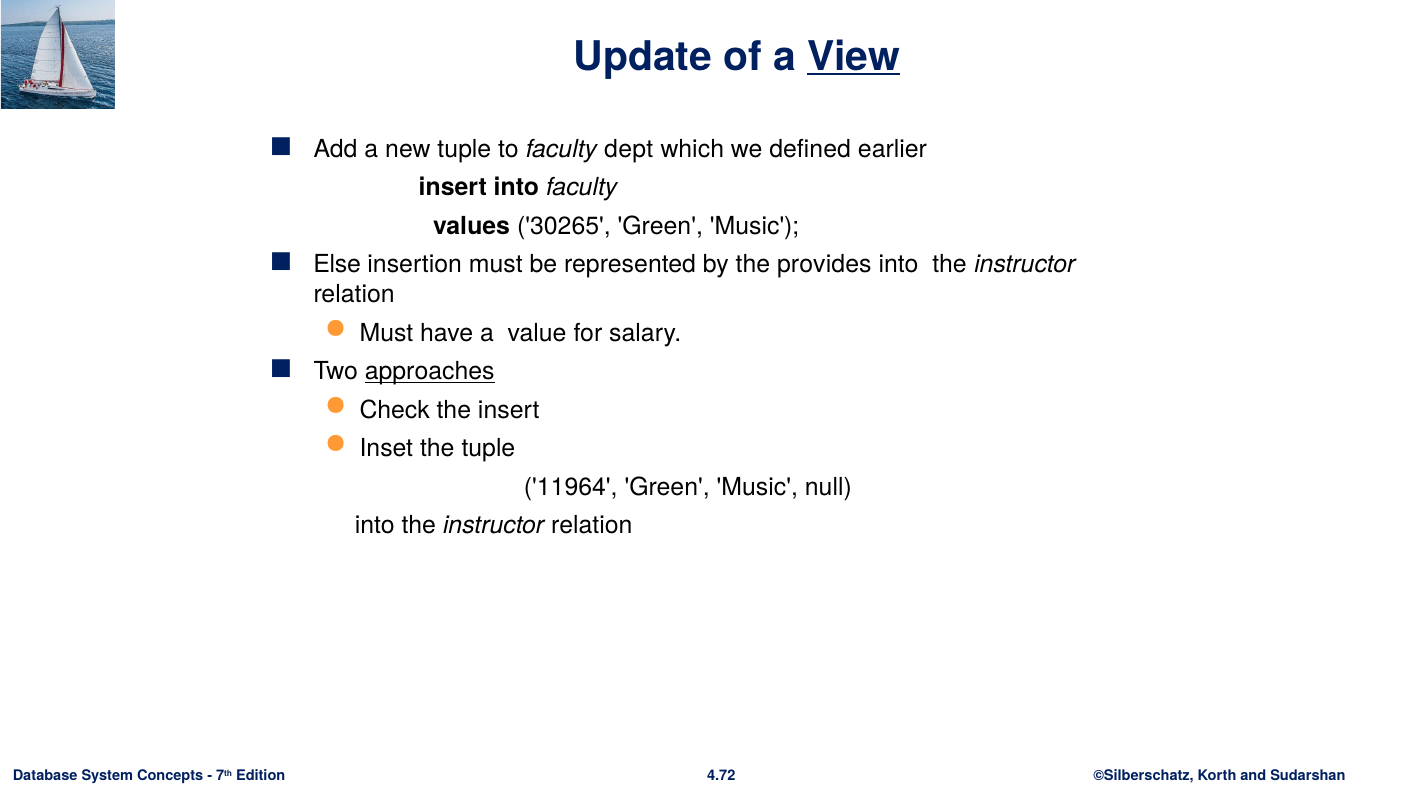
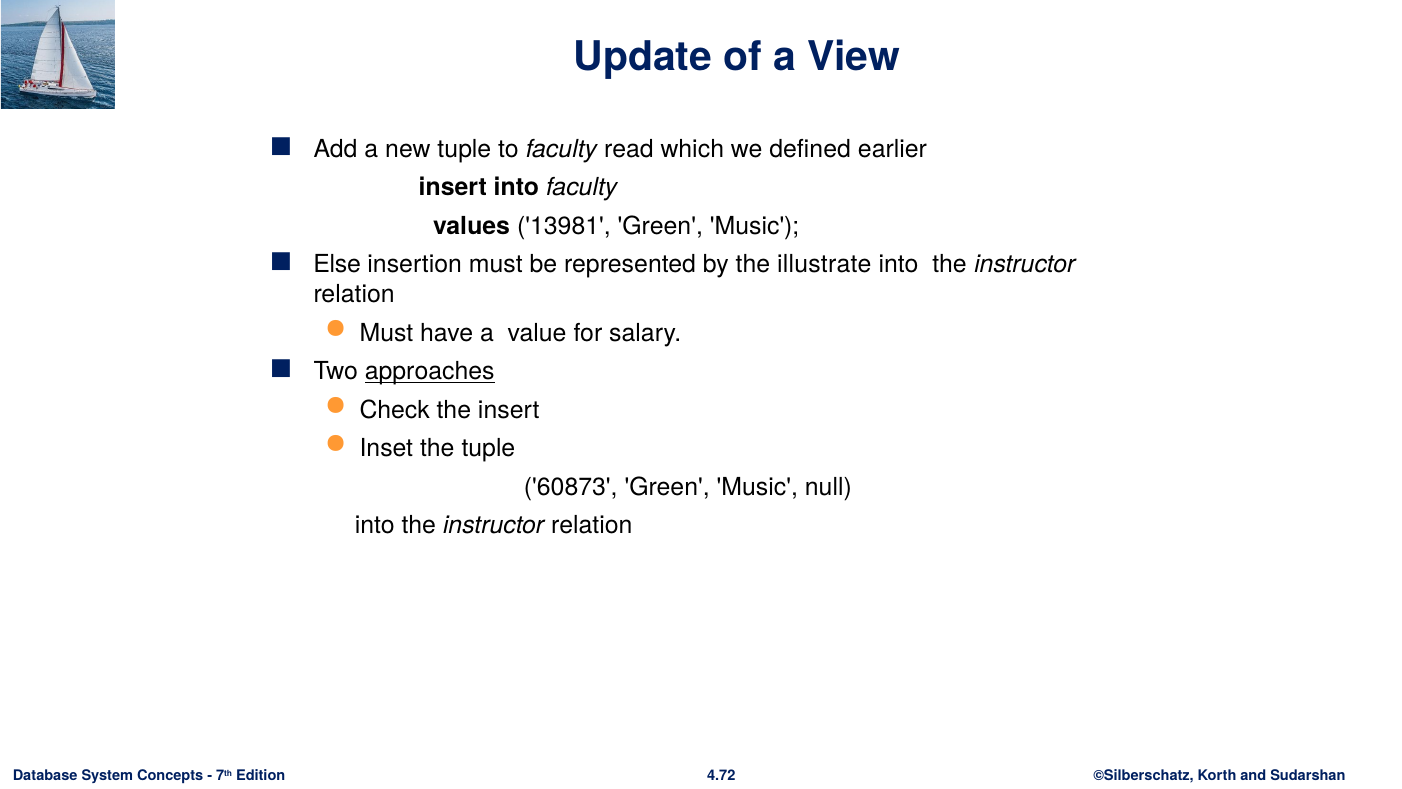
View underline: present -> none
dept: dept -> read
30265: 30265 -> 13981
provides: provides -> illustrate
11964: 11964 -> 60873
